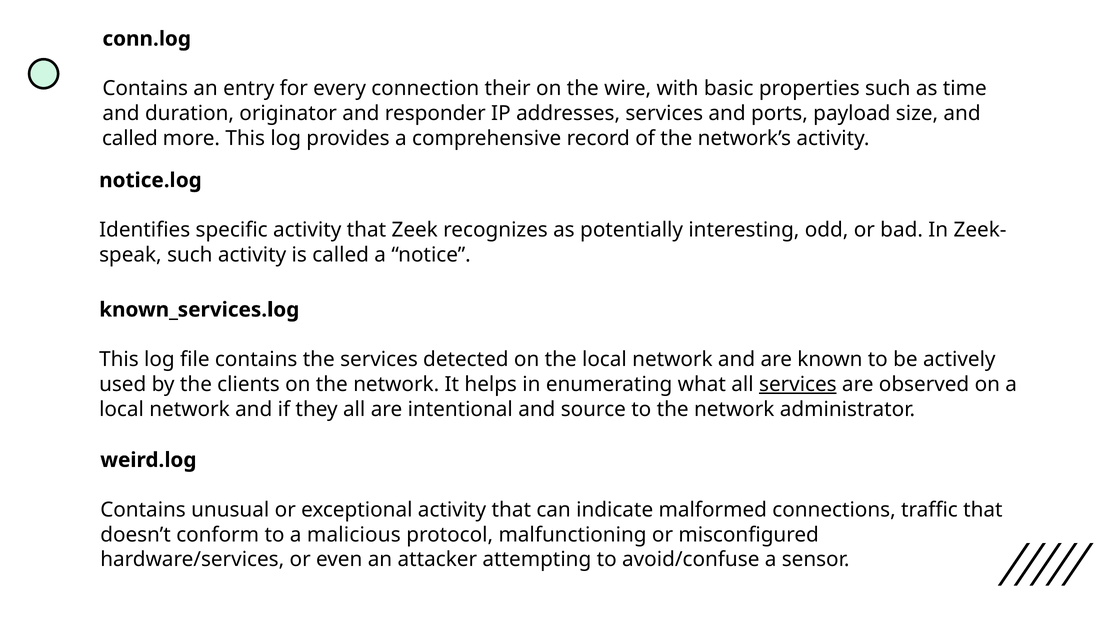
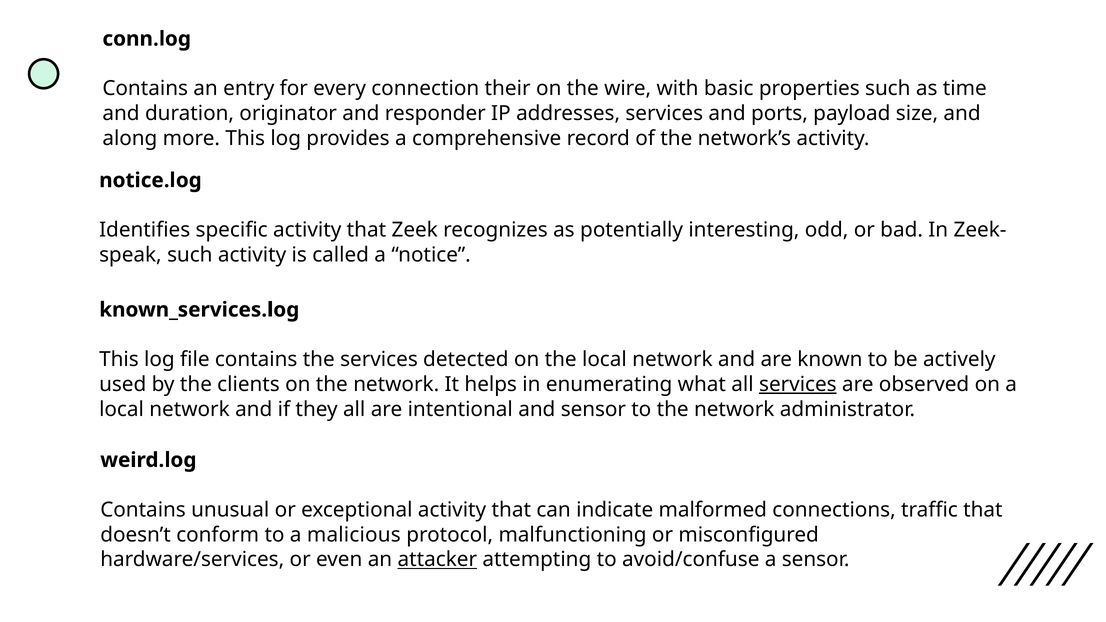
called at (130, 138): called -> along
and source: source -> sensor
attacker underline: none -> present
